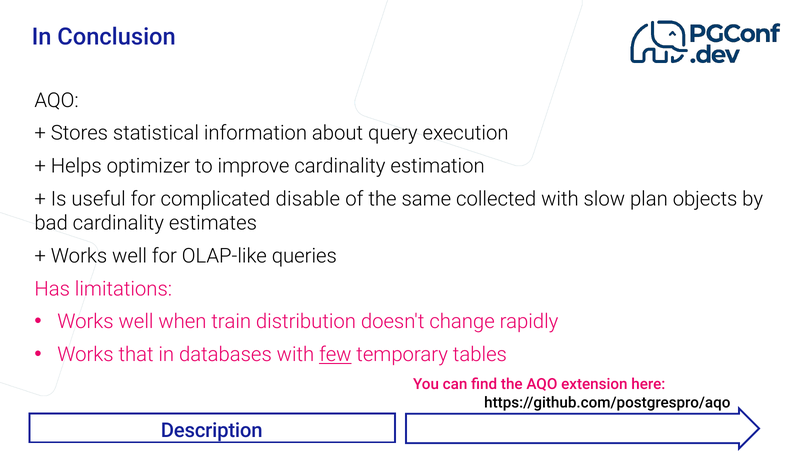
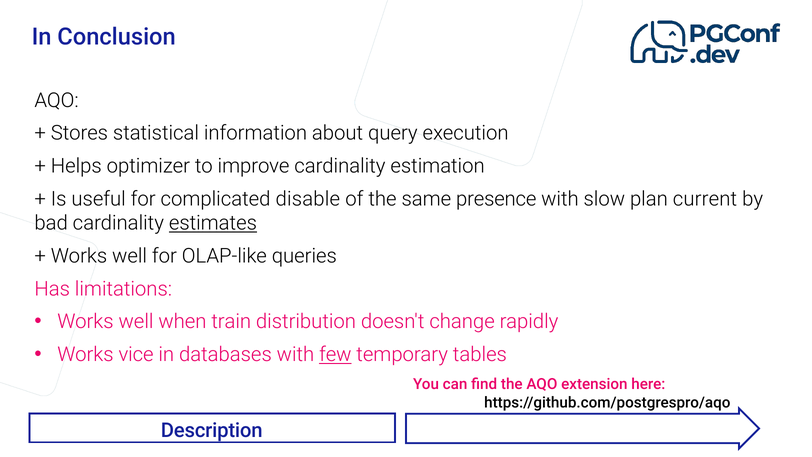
collected: collected -> presence
objects: objects -> current
estimates underline: none -> present
that: that -> vice
